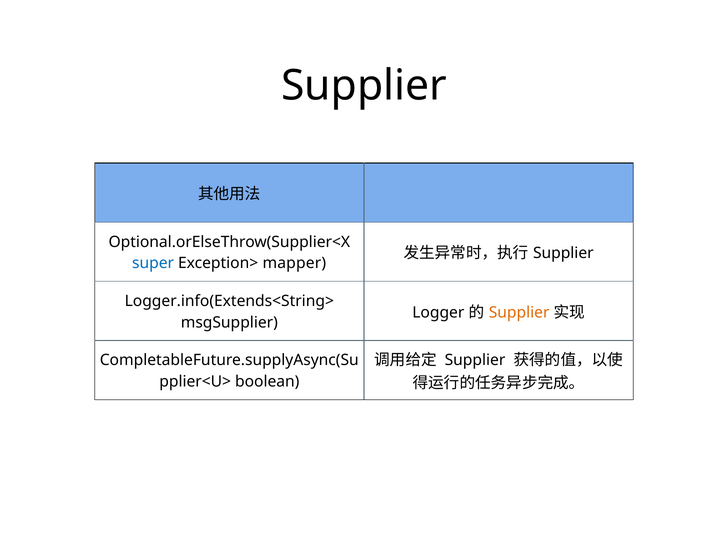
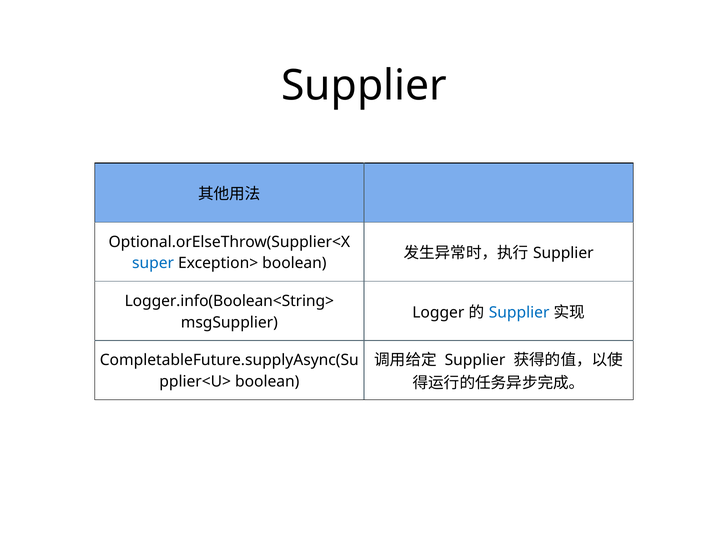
Exception> mapper: mapper -> boolean
Logger.info(Extends<String>: Logger.info(Extends<String> -> Logger.info(Boolean<String>
Supplier at (519, 312) colour: orange -> blue
